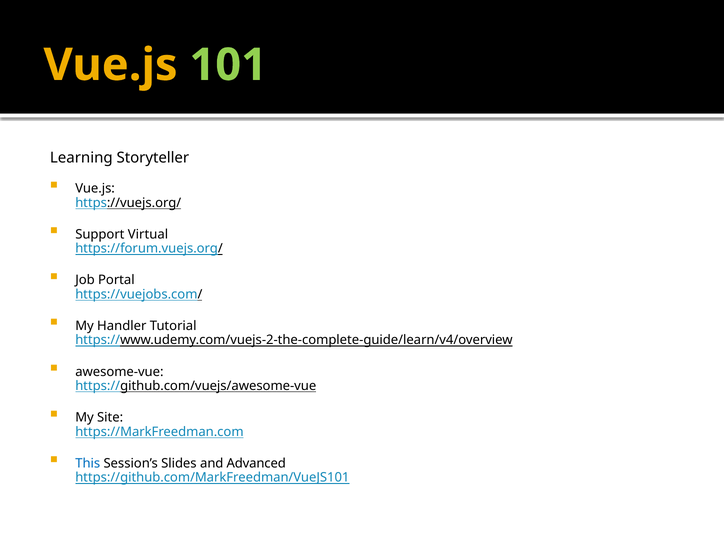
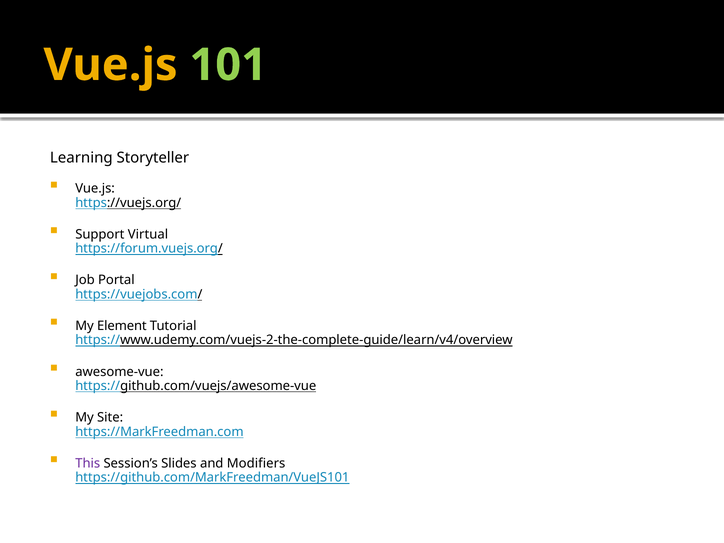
Handler: Handler -> Element
This colour: blue -> purple
Advanced: Advanced -> Modifiers
